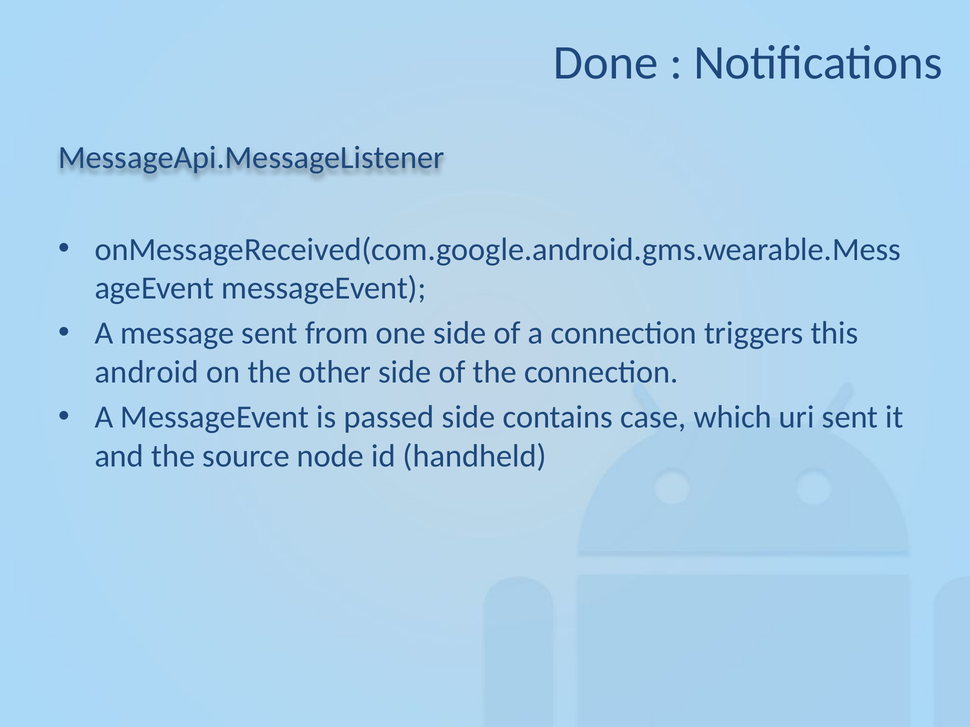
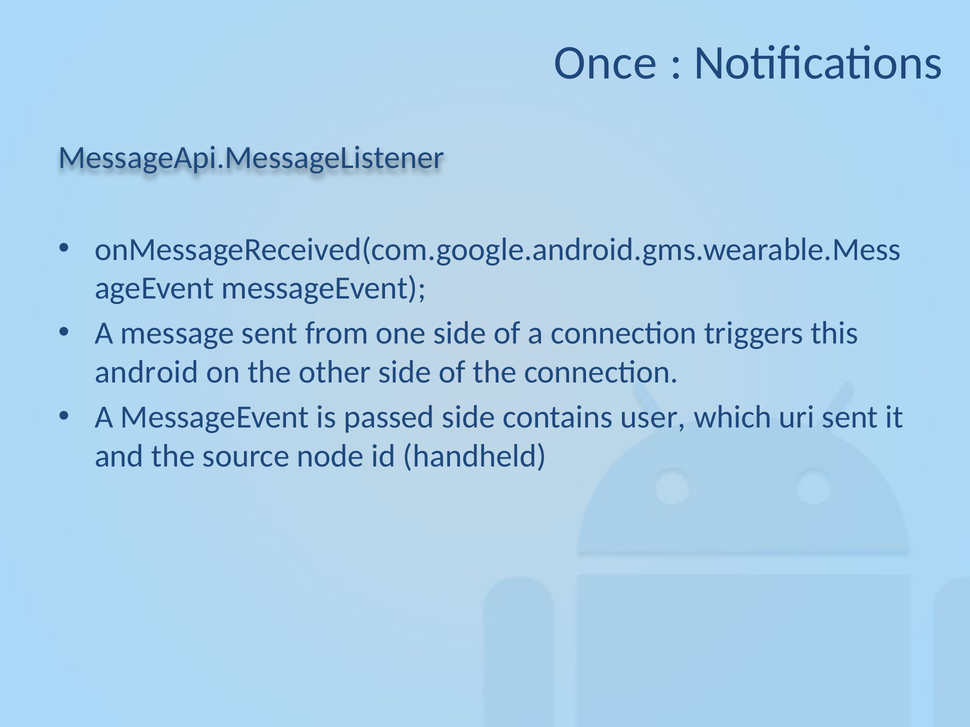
Done: Done -> Once
case: case -> user
